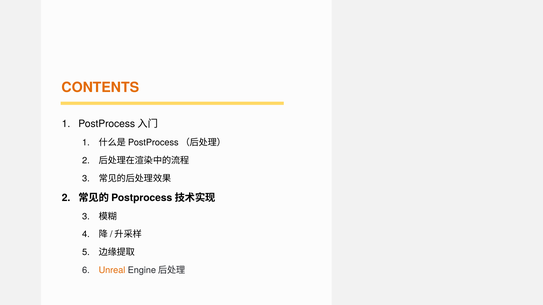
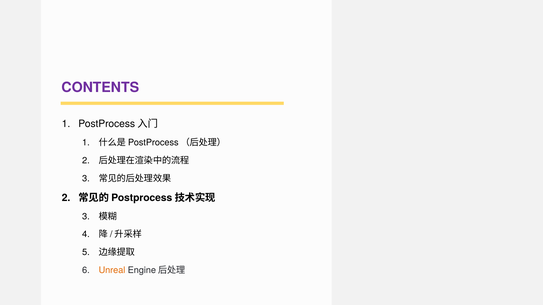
CONTENTS colour: orange -> purple
